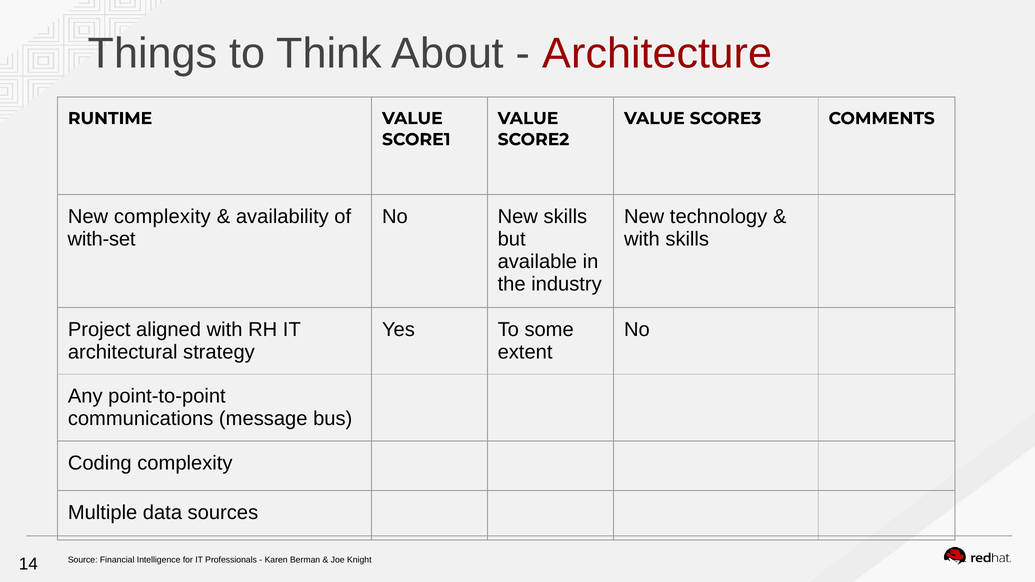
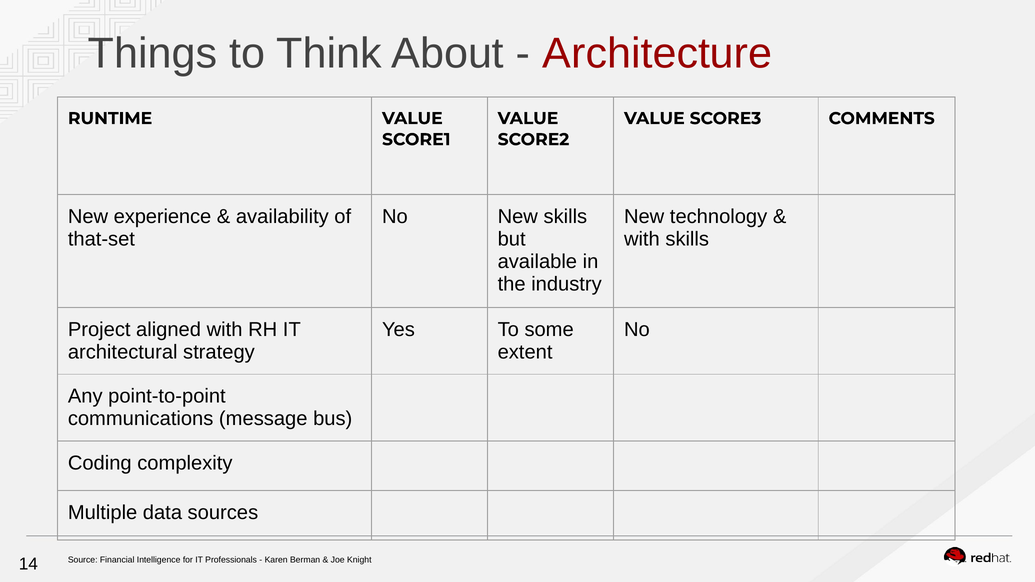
New complexity: complexity -> experience
with-set: with-set -> that-set
